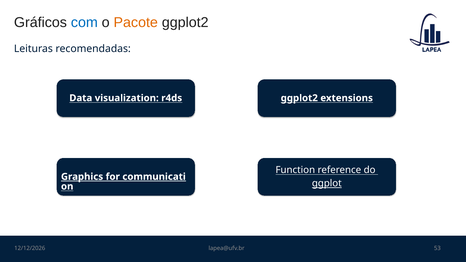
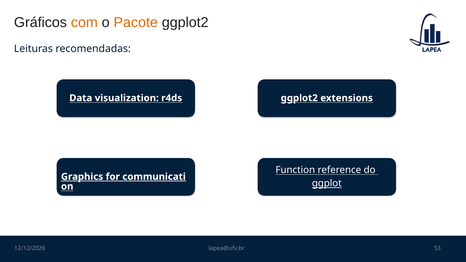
com colour: blue -> orange
